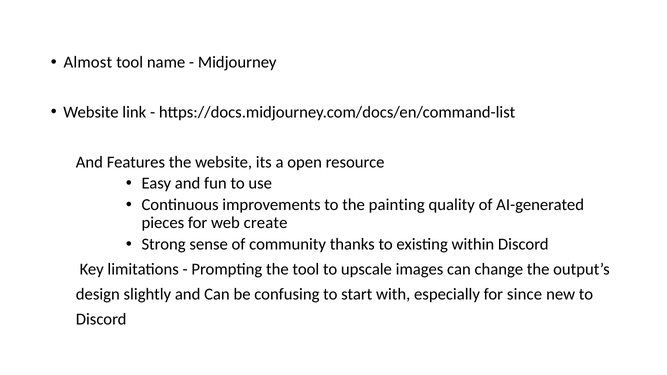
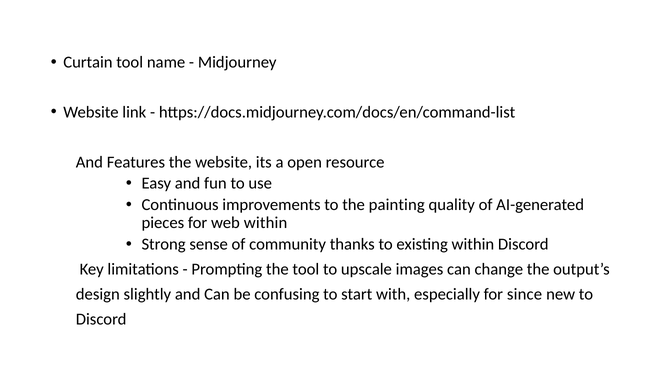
Almost: Almost -> Curtain
web create: create -> within
